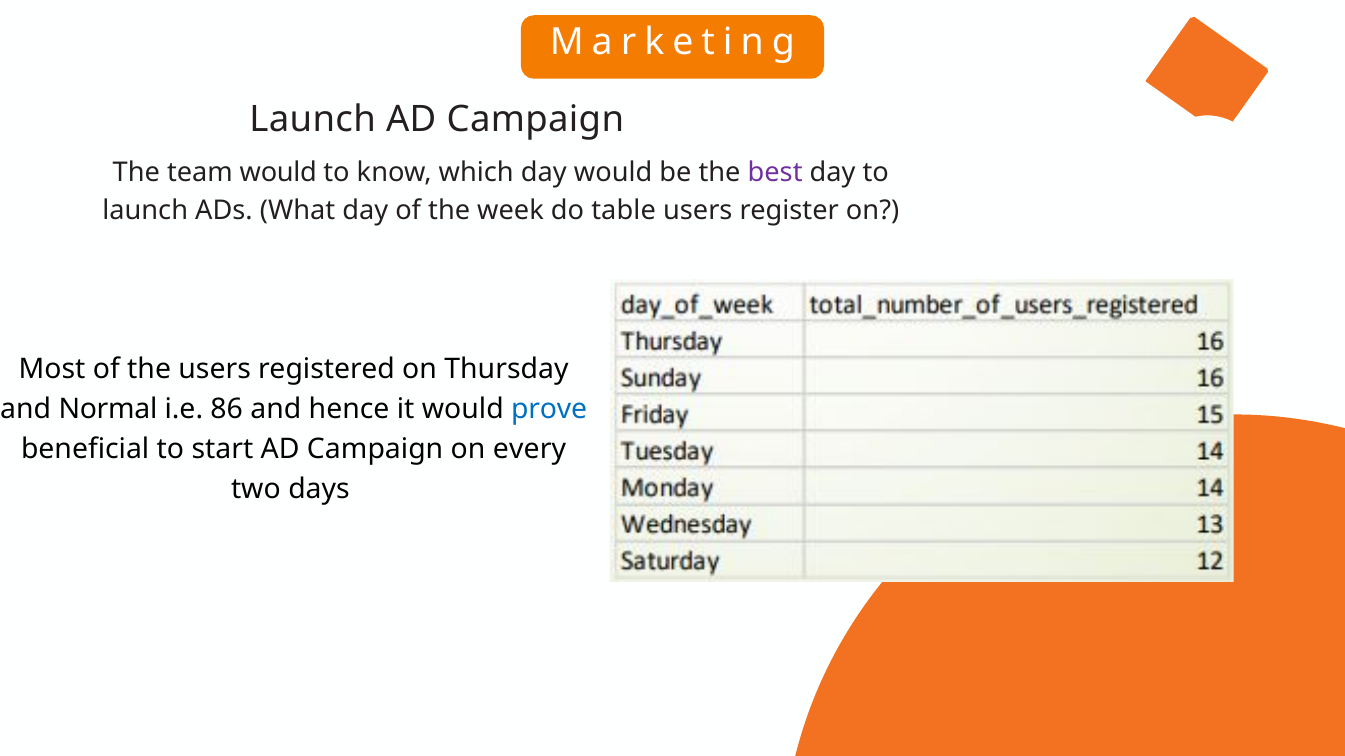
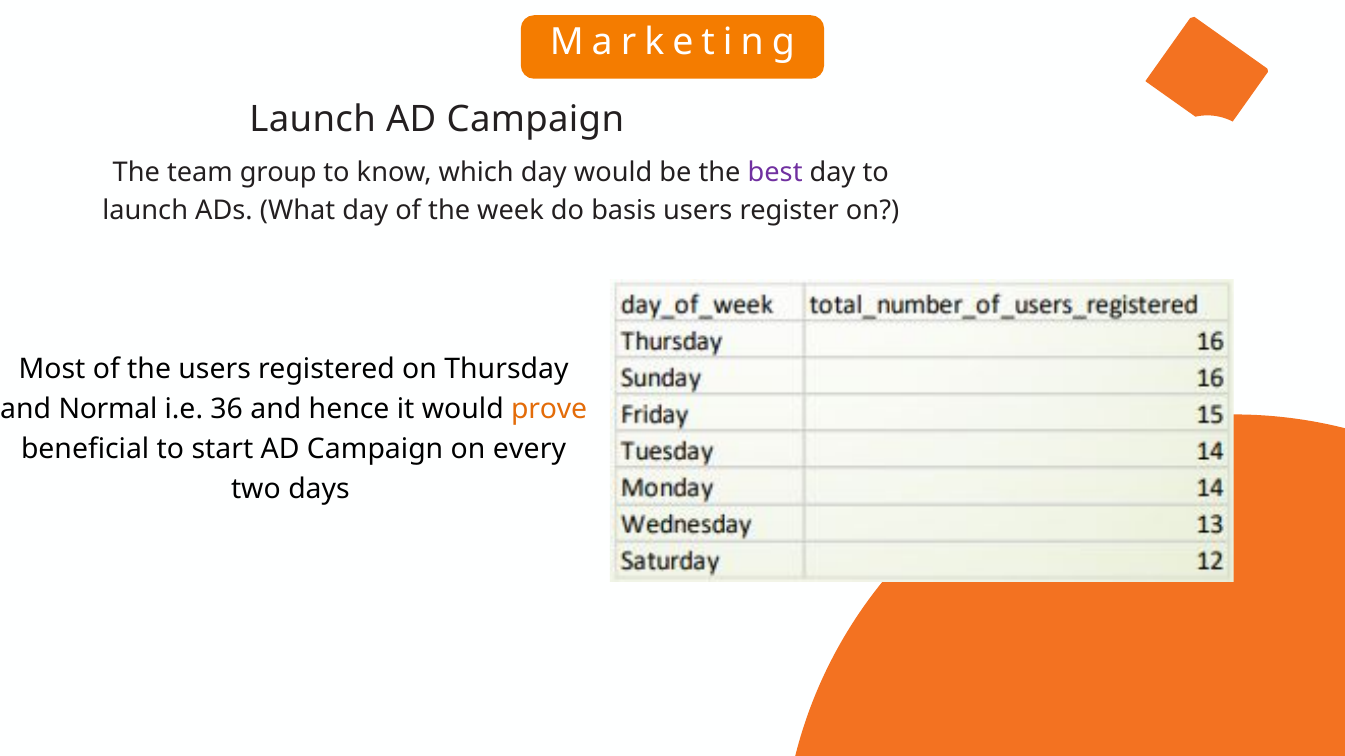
team would: would -> group
table: table -> basis
86: 86 -> 36
prove colour: blue -> orange
